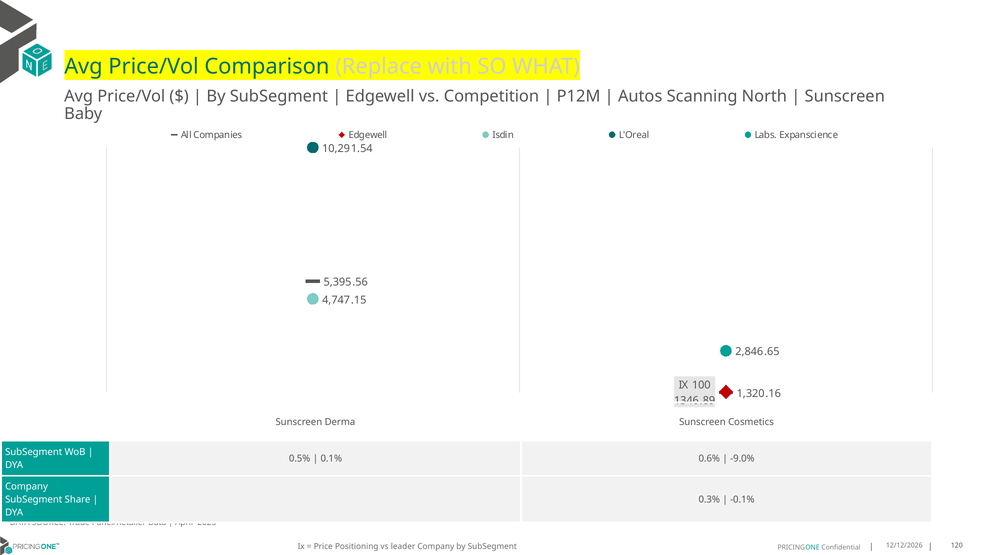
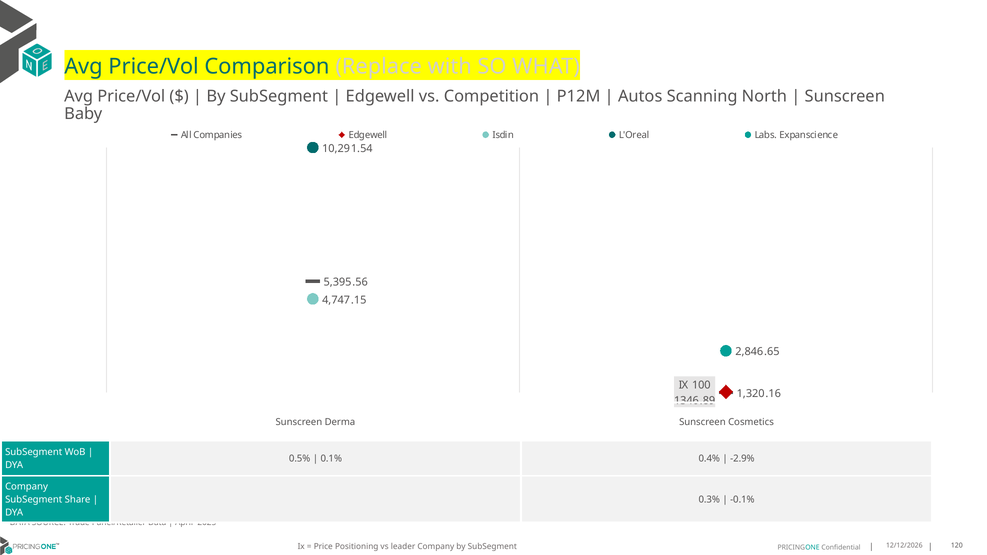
0.6%: 0.6% -> 0.4%
-9.0%: -9.0% -> -2.9%
